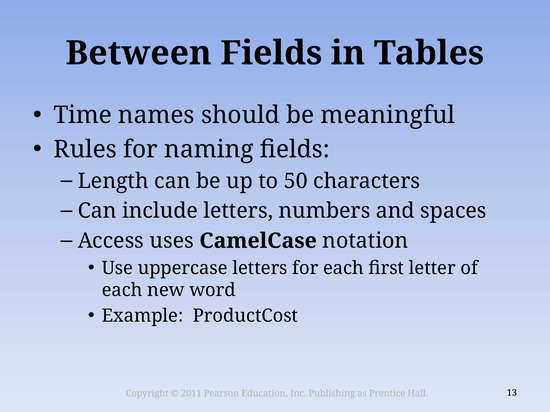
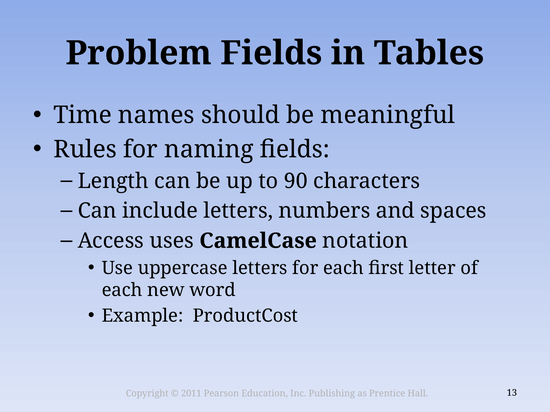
Between: Between -> Problem
50: 50 -> 90
